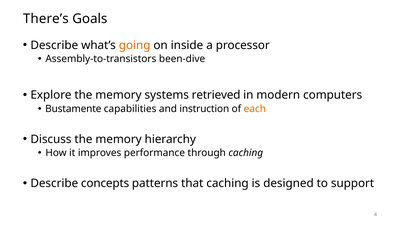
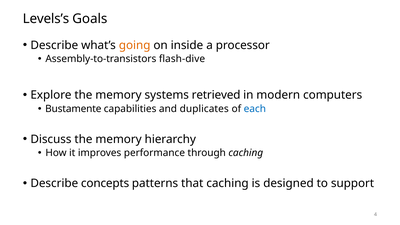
There’s: There’s -> Levels’s
been-dive: been-dive -> flash-dive
instruction: instruction -> duplicates
each colour: orange -> blue
